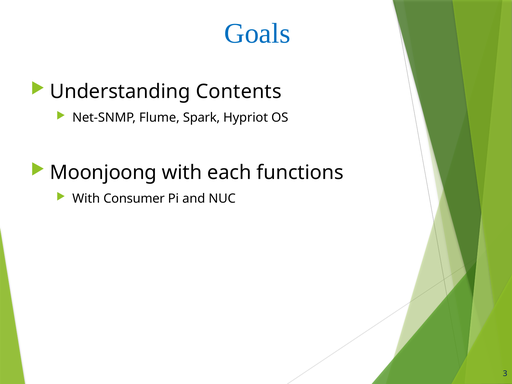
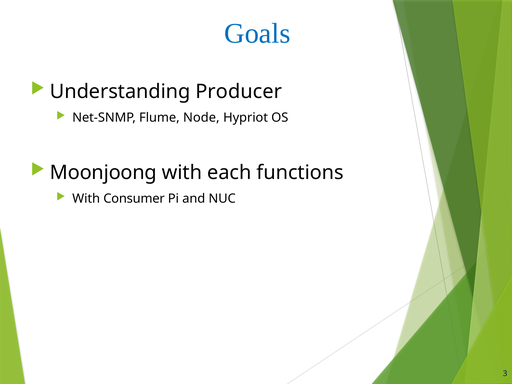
Contents: Contents -> Producer
Spark: Spark -> Node
